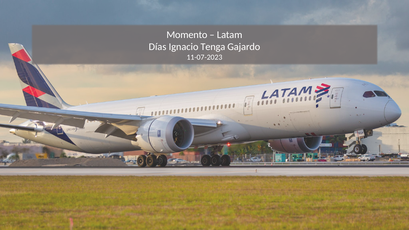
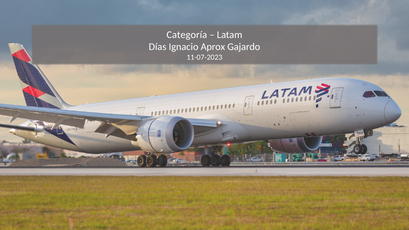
Momento: Momento -> Categoría
Tenga: Tenga -> Aprox
